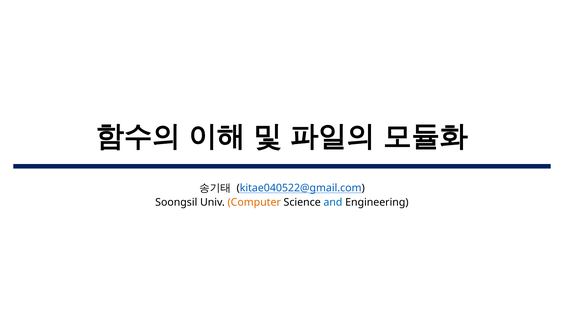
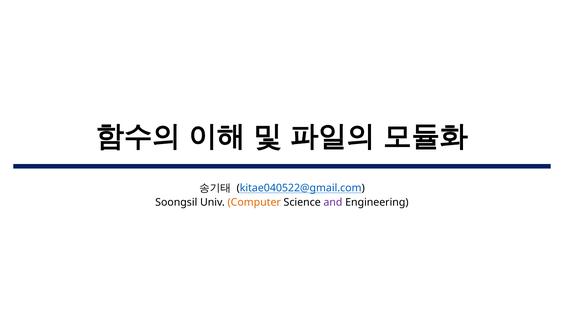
and colour: blue -> purple
